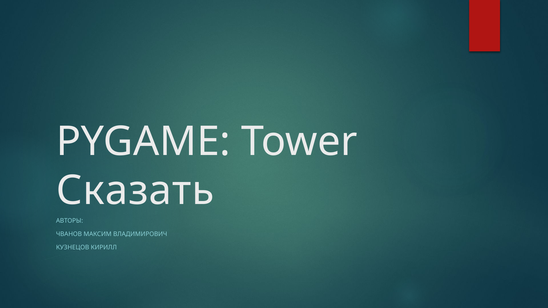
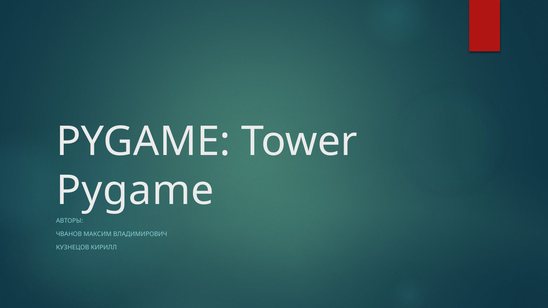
Сказать at (135, 191): Сказать -> Pygame
